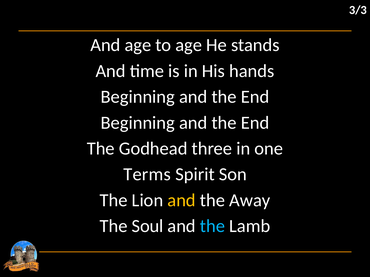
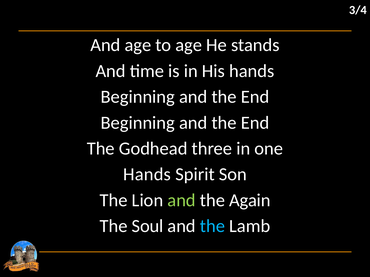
3/3: 3/3 -> 3/4
Terms at (147, 175): Terms -> Hands
and at (182, 201) colour: yellow -> light green
Away: Away -> Again
